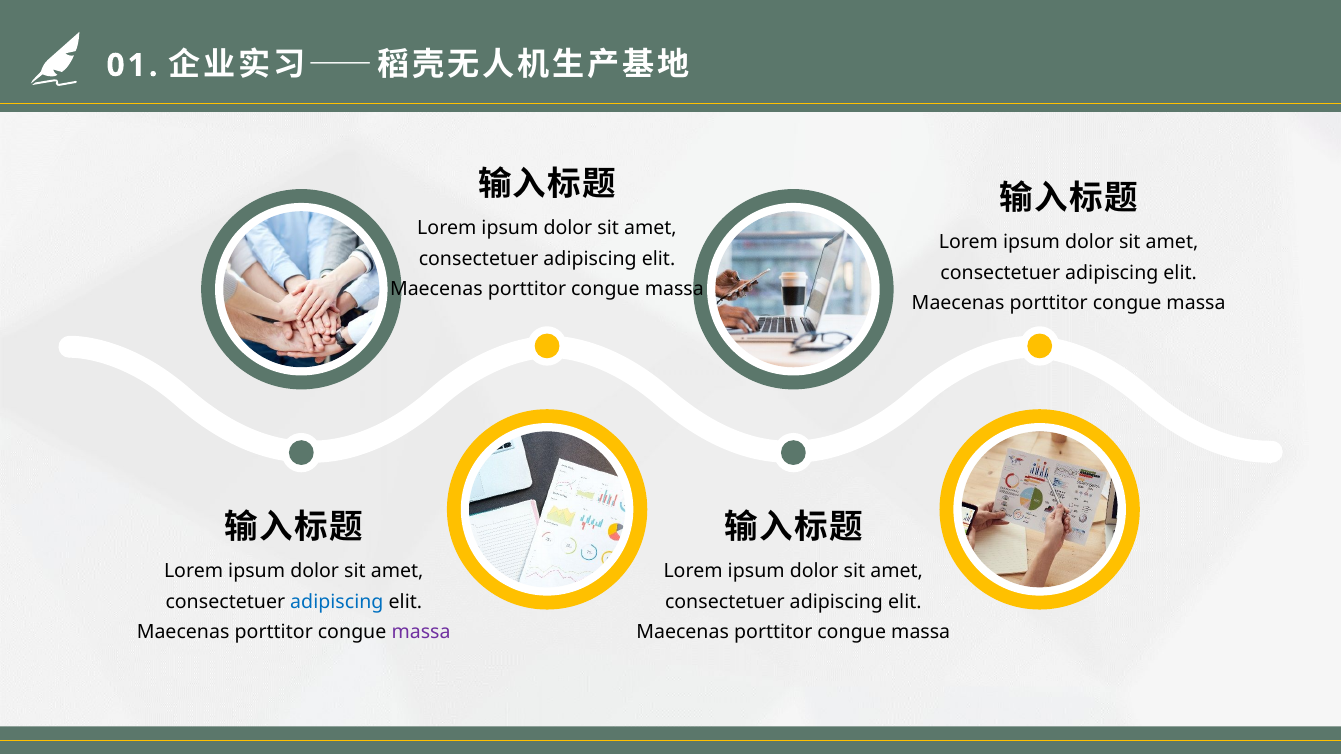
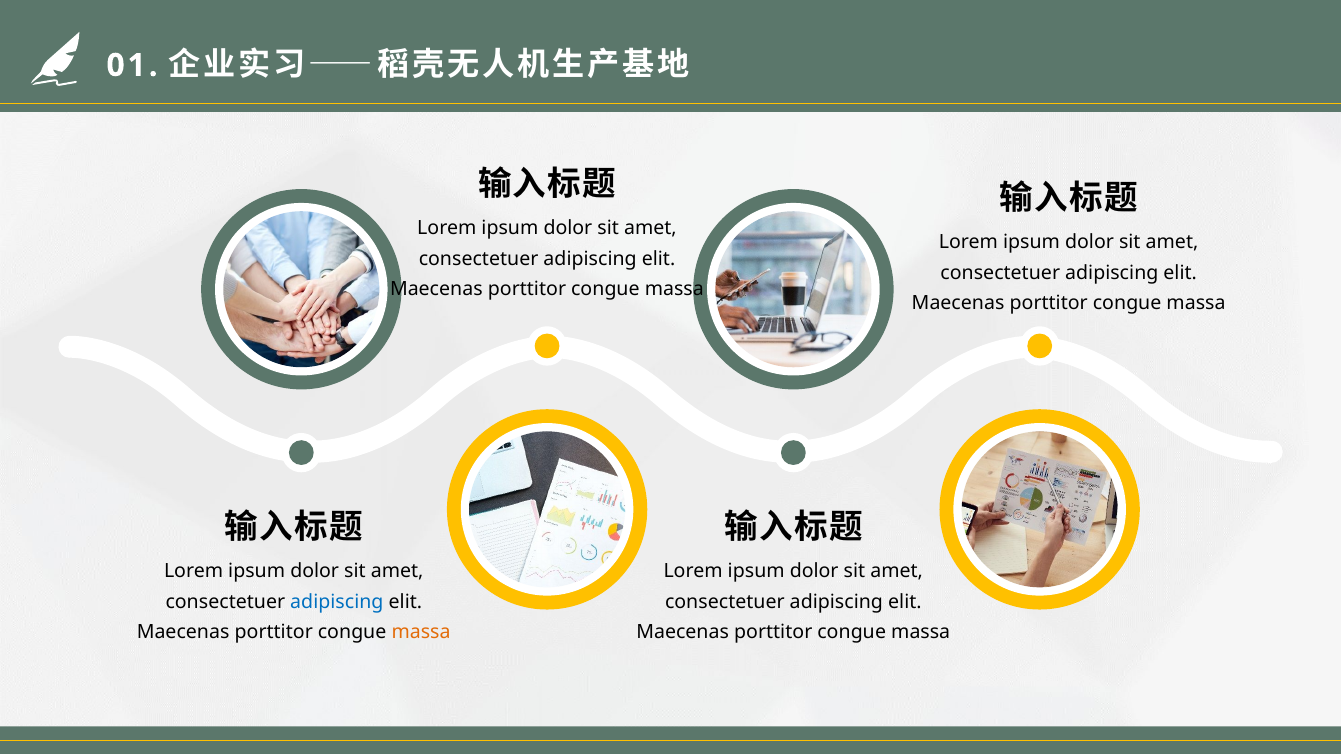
massa at (421, 632) colour: purple -> orange
